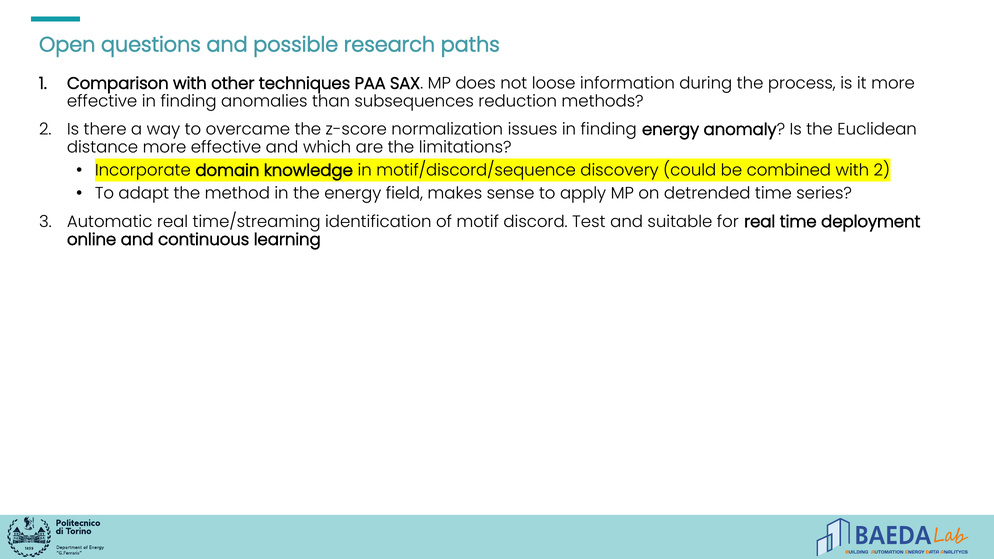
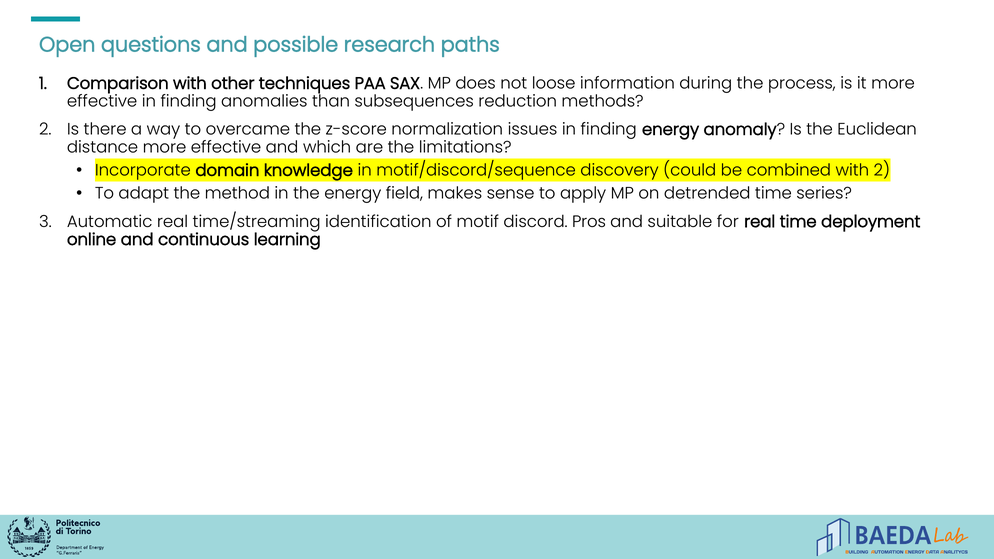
Test: Test -> Pros
